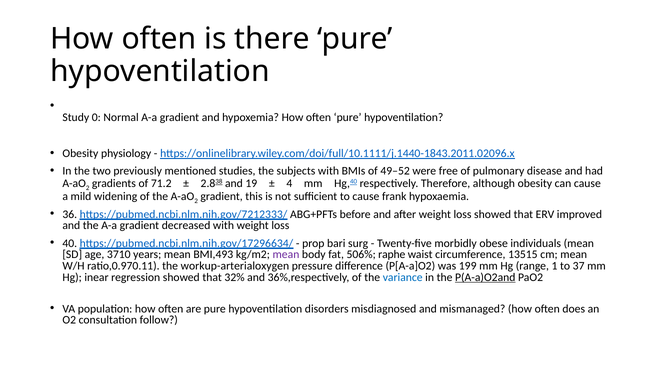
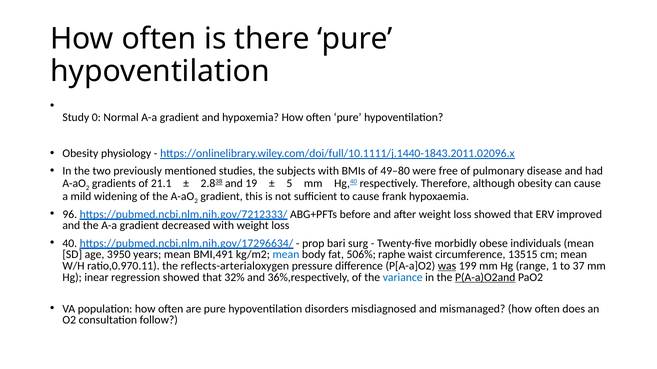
49–52: 49–52 -> 49–80
71.2: 71.2 -> 21.1
4: 4 -> 5
36: 36 -> 96
3710: 3710 -> 3950
BMI,493: BMI,493 -> BMI,491
mean at (286, 255) colour: purple -> blue
workup-arterialoxygen: workup-arterialoxygen -> reflects-arterialoxygen
was underline: none -> present
